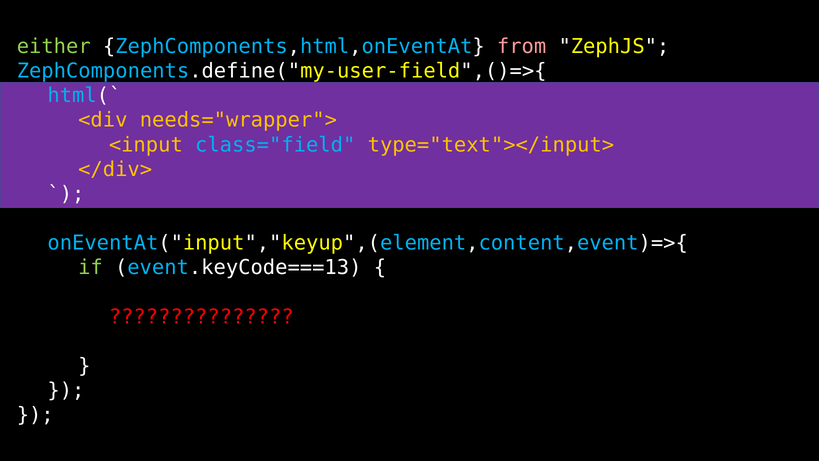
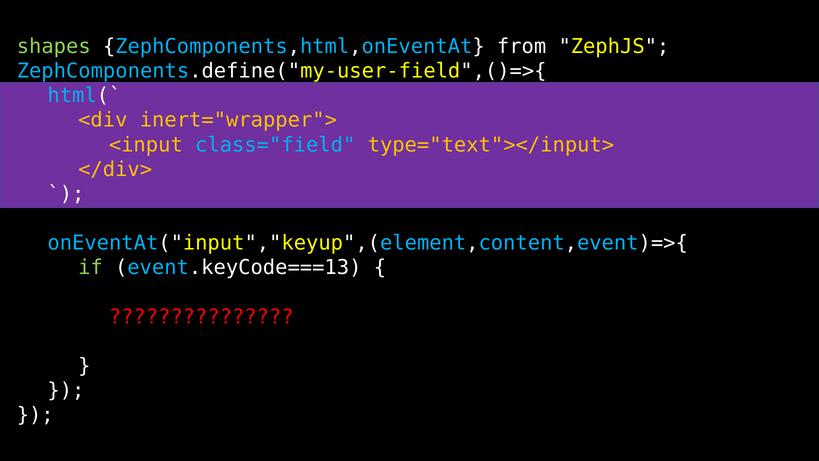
either: either -> shapes
from colour: pink -> white
needs="wrapper">: needs="wrapper"> -> inert="wrapper">
